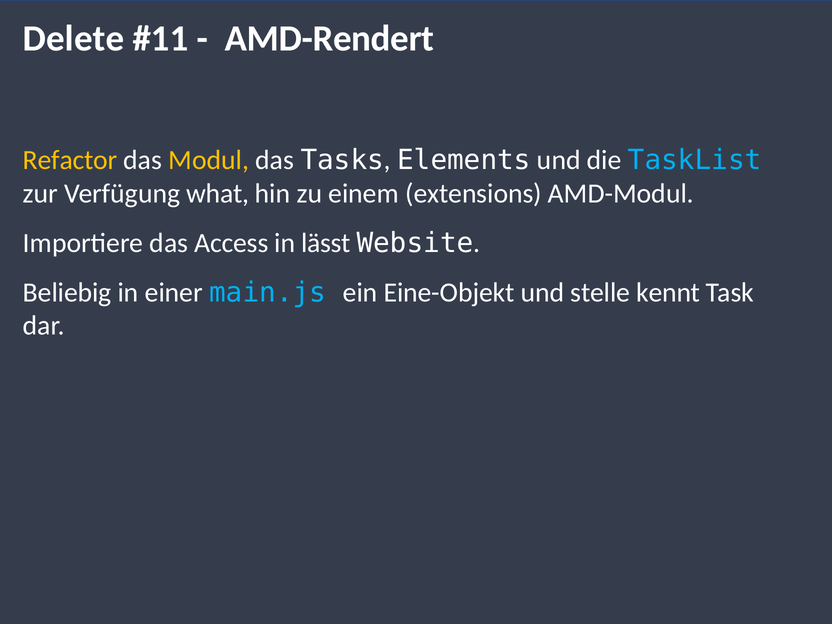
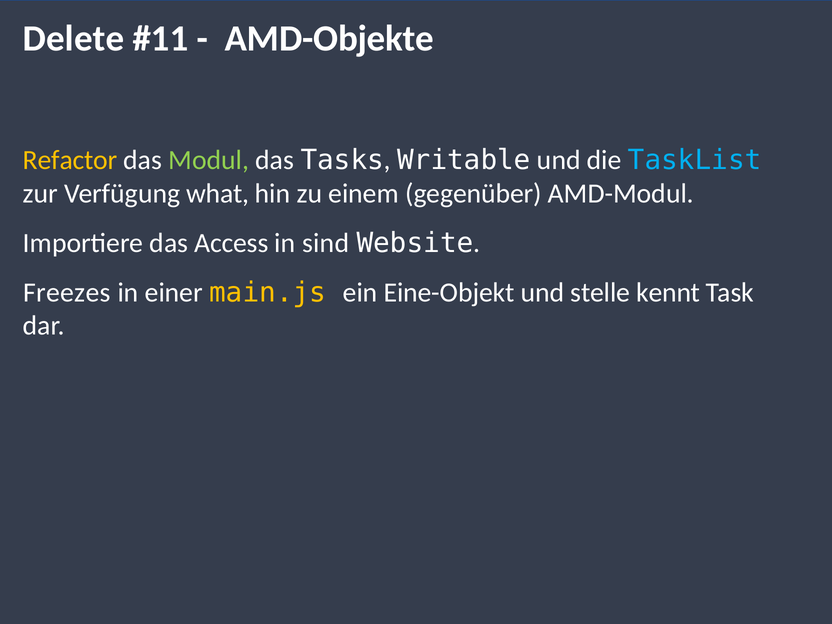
AMD-Rendert: AMD-Rendert -> AMD-Objekte
Modul colour: yellow -> light green
Elements: Elements -> Writable
extensions: extensions -> gegenüber
lässt: lässt -> sind
Beliebig: Beliebig -> Freezes
main.js colour: light blue -> yellow
